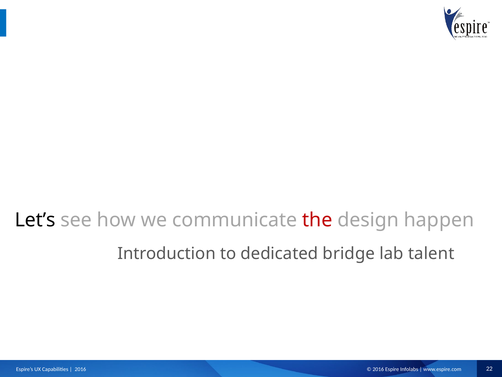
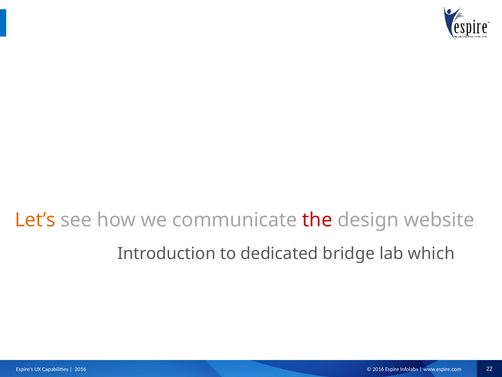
Let’s colour: black -> orange
happen: happen -> website
talent: talent -> which
